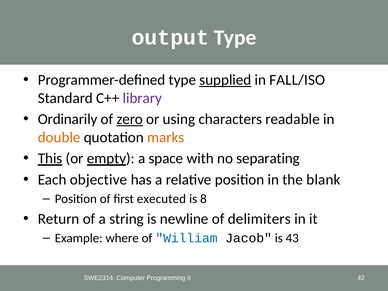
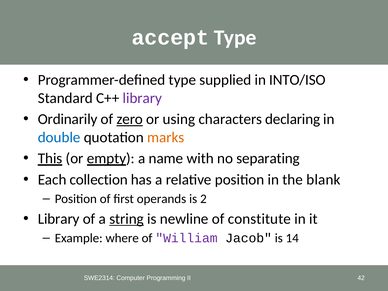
output: output -> accept
supplied underline: present -> none
FALL/ISO: FALL/ISO -> INTO/ISO
readable: readable -> declaring
double colour: orange -> blue
space: space -> name
objective: objective -> collection
executed: executed -> operands
8: 8 -> 2
Return at (59, 219): Return -> Library
string underline: none -> present
delimiters: delimiters -> constitute
William colour: blue -> purple
43: 43 -> 14
